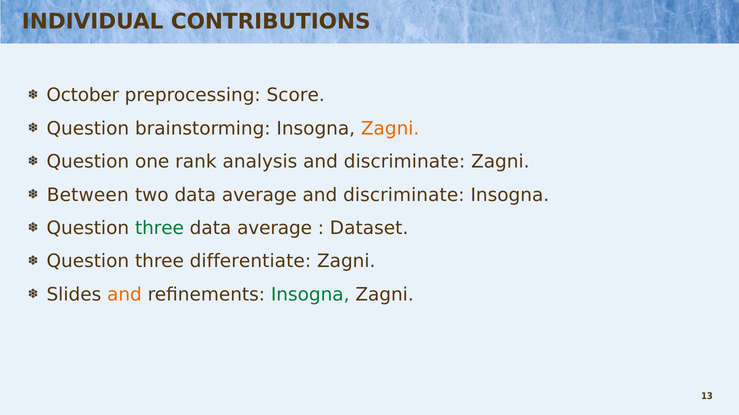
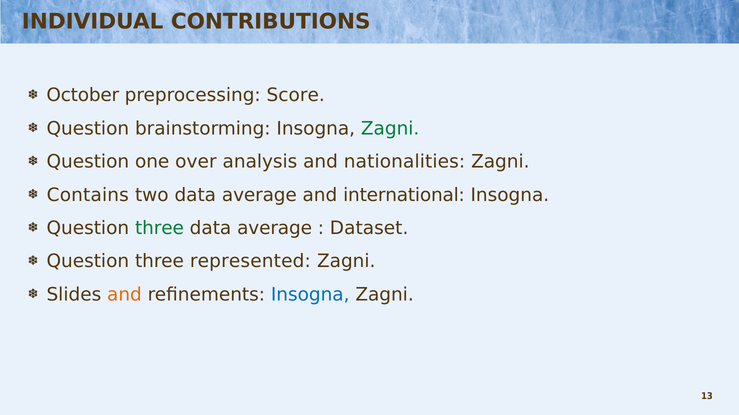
Zagni at (390, 129) colour: orange -> green
rank: rank -> over
analysis and discriminate: discriminate -> nationalities
Between: Between -> Contains
discriminate at (404, 195): discriminate -> international
differentiate: differentiate -> represented
Insogna at (310, 295) colour: green -> blue
